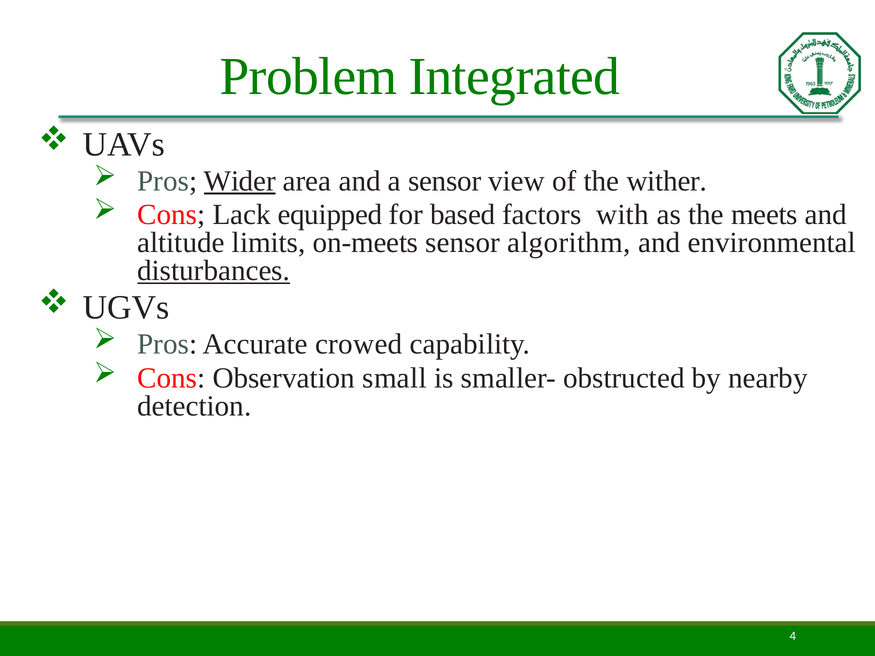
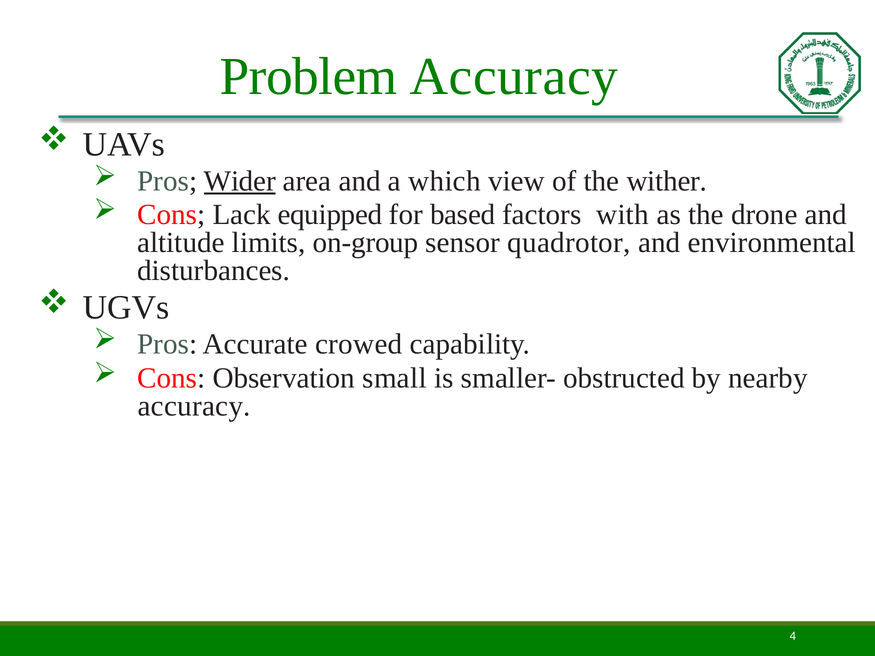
Problem Integrated: Integrated -> Accuracy
a sensor: sensor -> which
meets: meets -> drone
on-meets: on-meets -> on-group
algorithm: algorithm -> quadrotor
disturbances underline: present -> none
detection at (194, 406): detection -> accuracy
